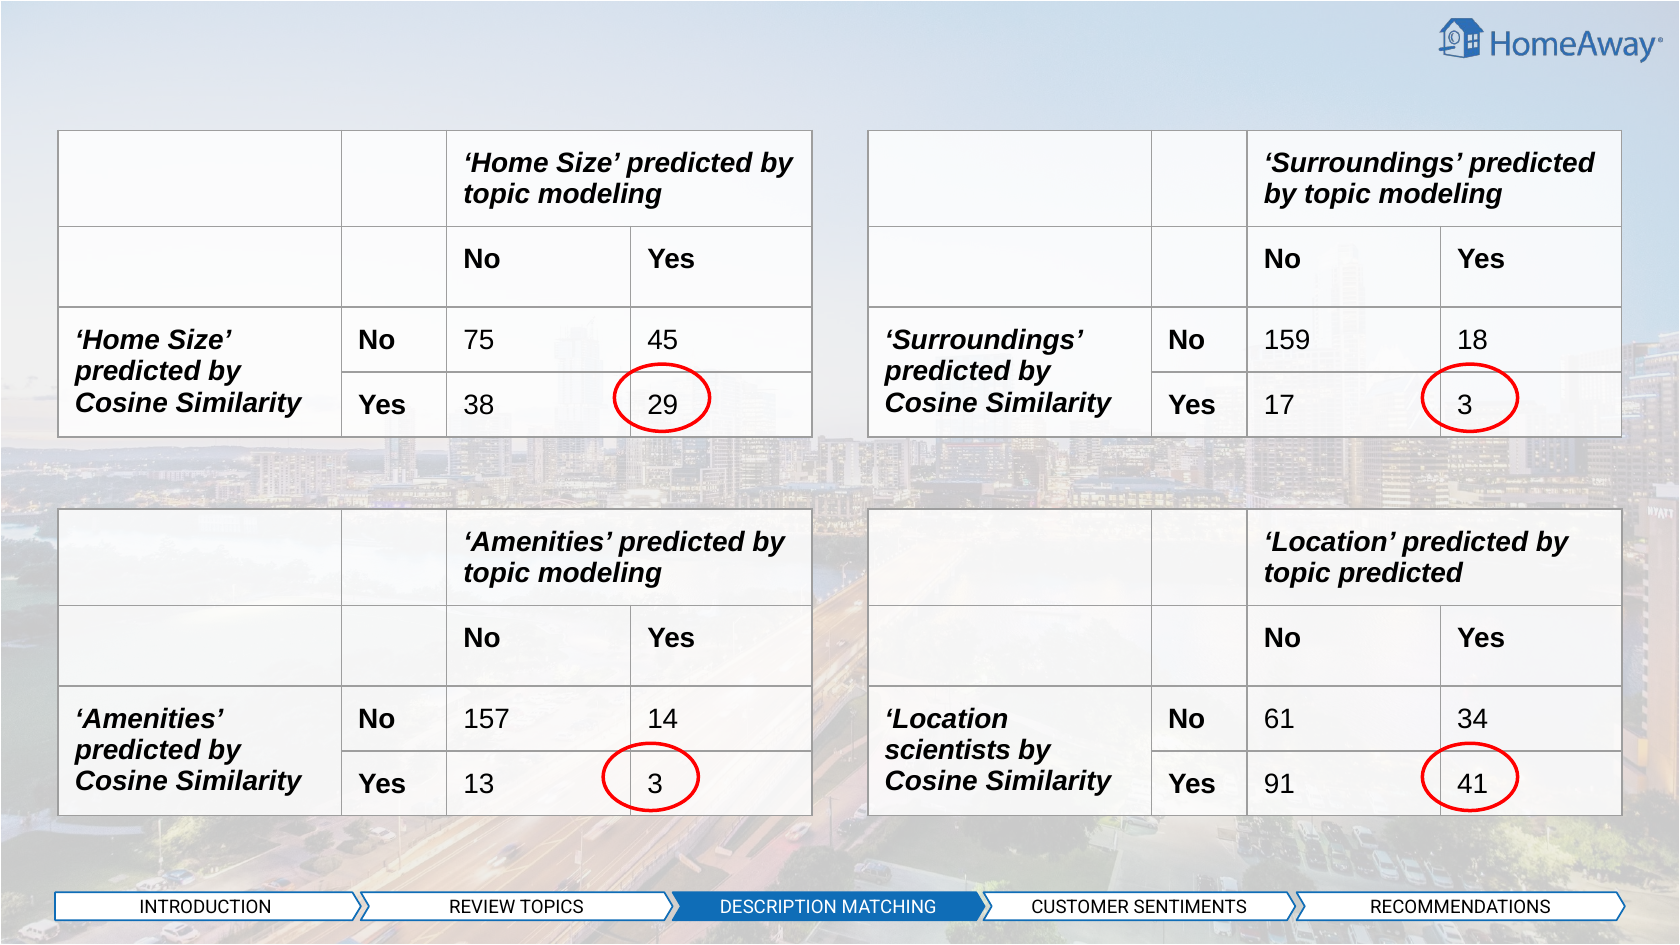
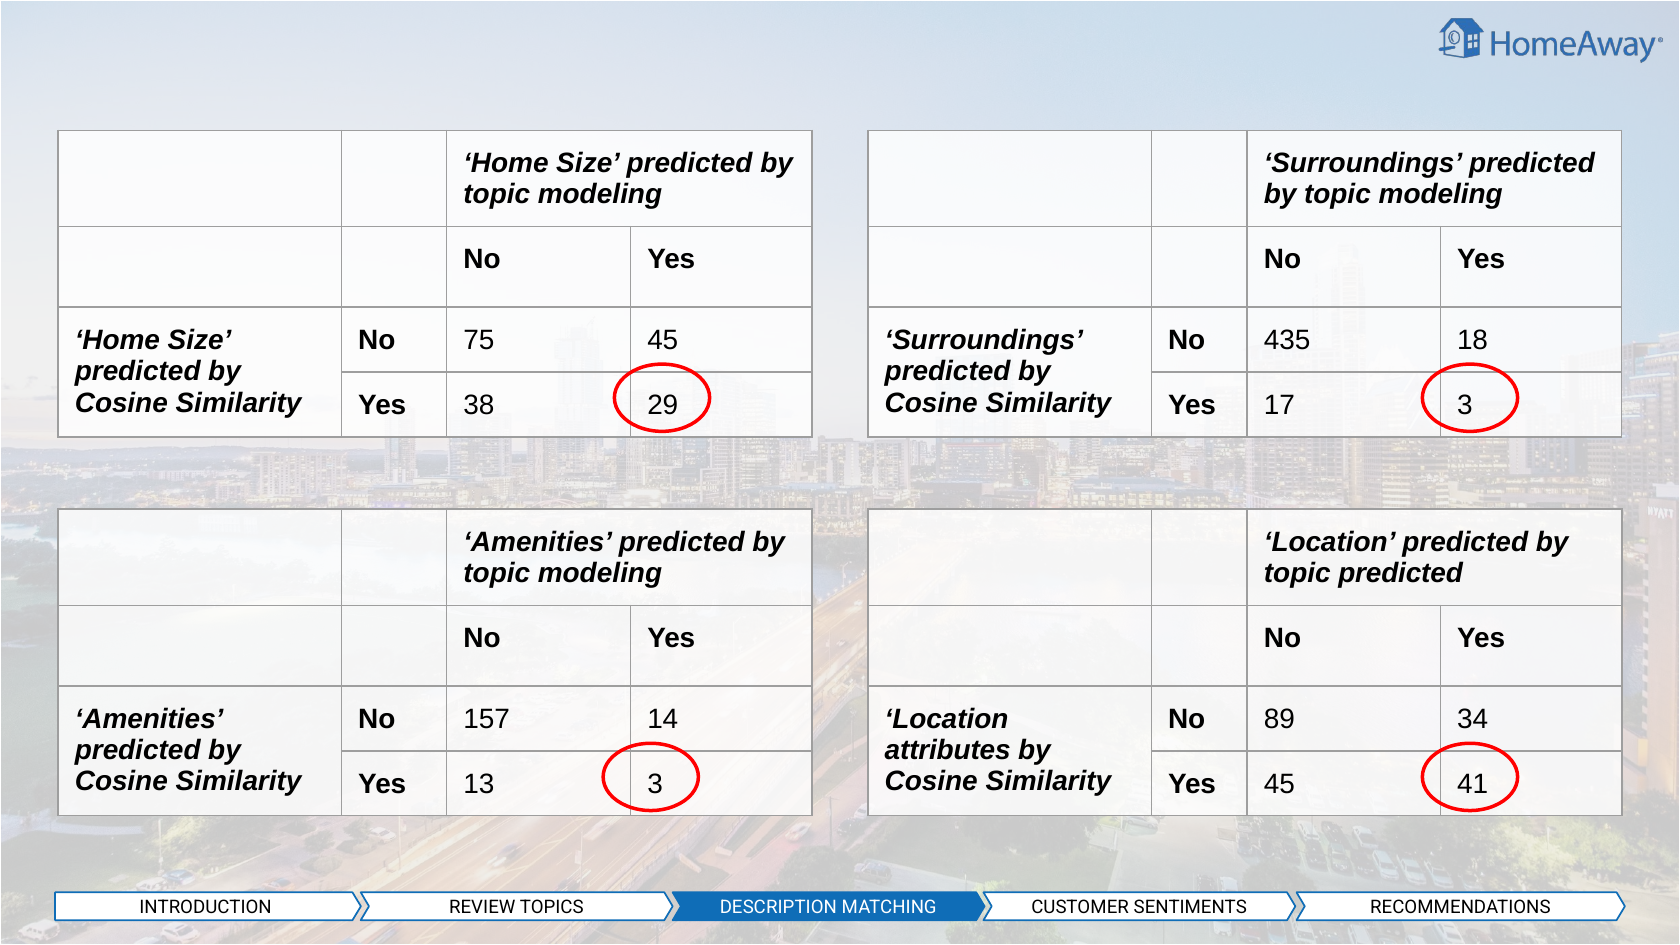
159: 159 -> 435
61: 61 -> 89
scientists: scientists -> attributes
Yes 91: 91 -> 45
